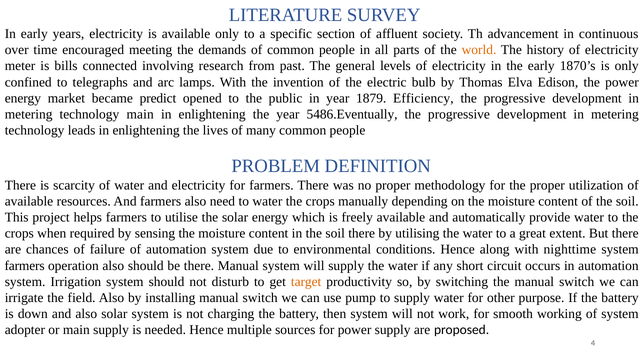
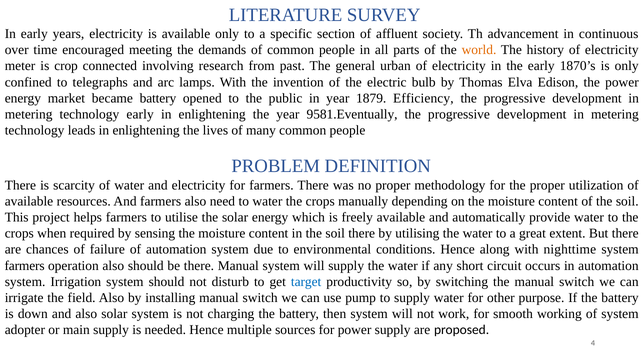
bills: bills -> crop
levels: levels -> urban
became predict: predict -> battery
technology main: main -> early
5486.Eventually: 5486.Eventually -> 9581.Eventually
target colour: orange -> blue
